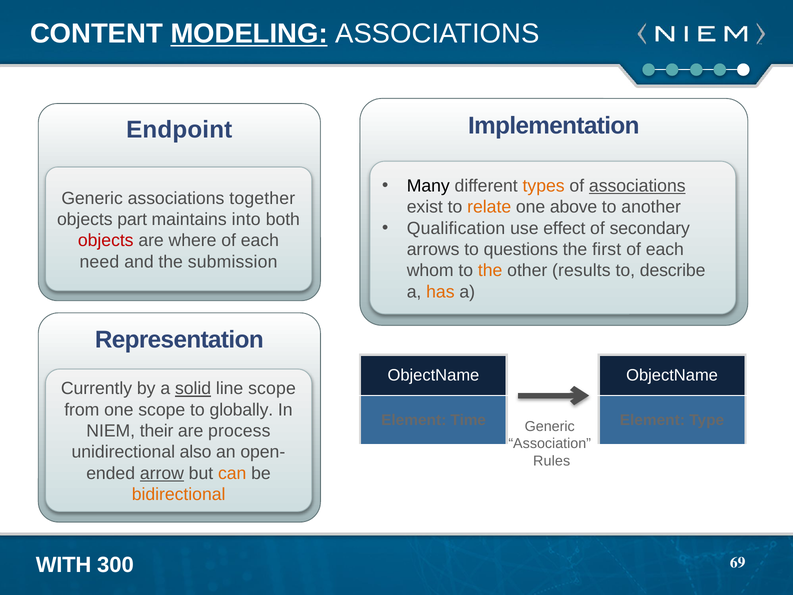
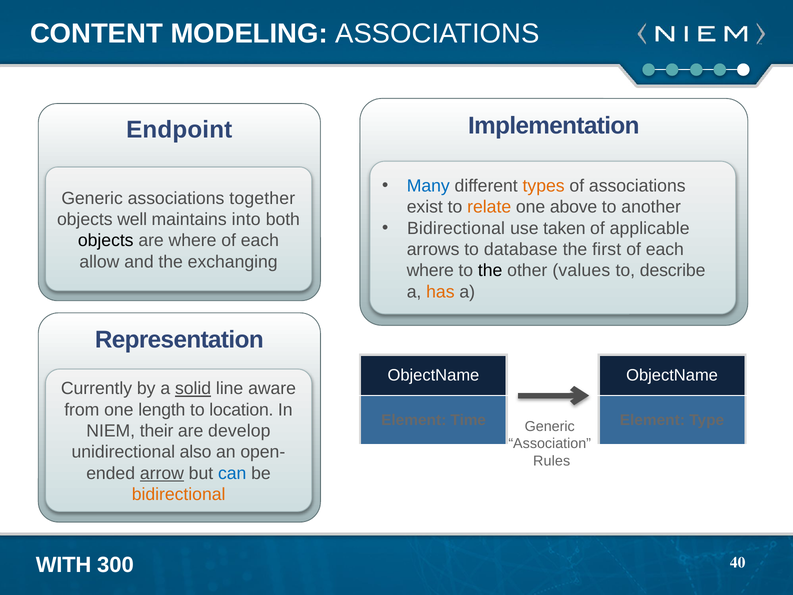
MODELING underline: present -> none
Many colour: black -> blue
associations at (637, 186) underline: present -> none
part: part -> well
Qualification at (456, 228): Qualification -> Bidirectional
effect: effect -> taken
secondary: secondary -> applicable
objects at (106, 241) colour: red -> black
questions: questions -> database
need: need -> allow
submission: submission -> exchanging
whom at (430, 270): whom -> where
the at (490, 270) colour: orange -> black
results: results -> values
line scope: scope -> aware
one scope: scope -> length
globally: globally -> location
process: process -> develop
can colour: orange -> blue
69: 69 -> 40
